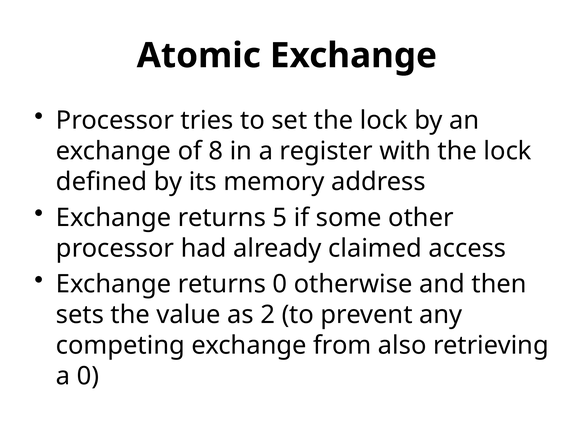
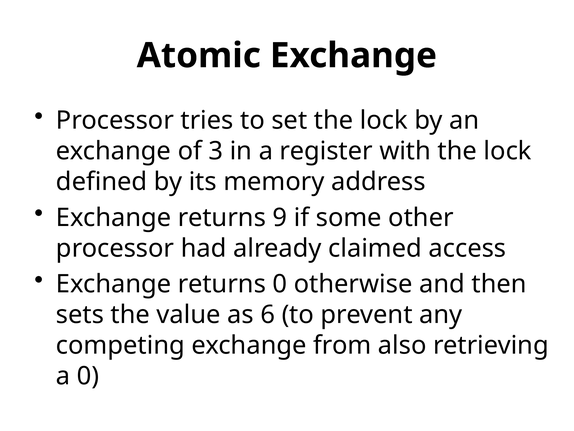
8: 8 -> 3
5: 5 -> 9
2: 2 -> 6
